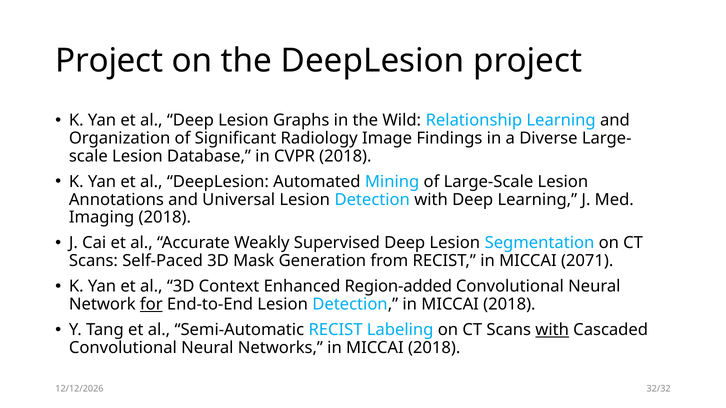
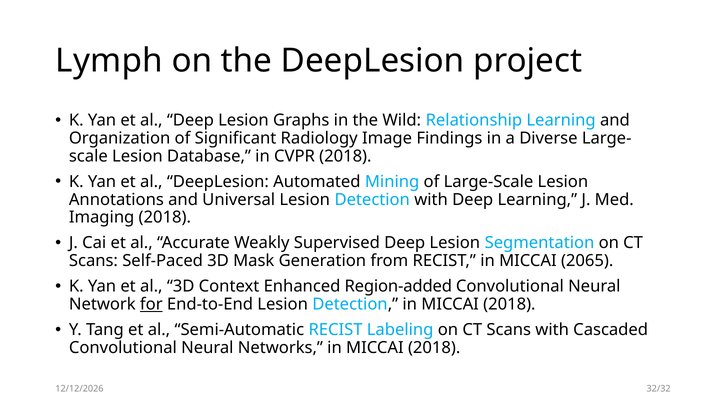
Project at (109, 61): Project -> Lymph
2071: 2071 -> 2065
with at (552, 330) underline: present -> none
